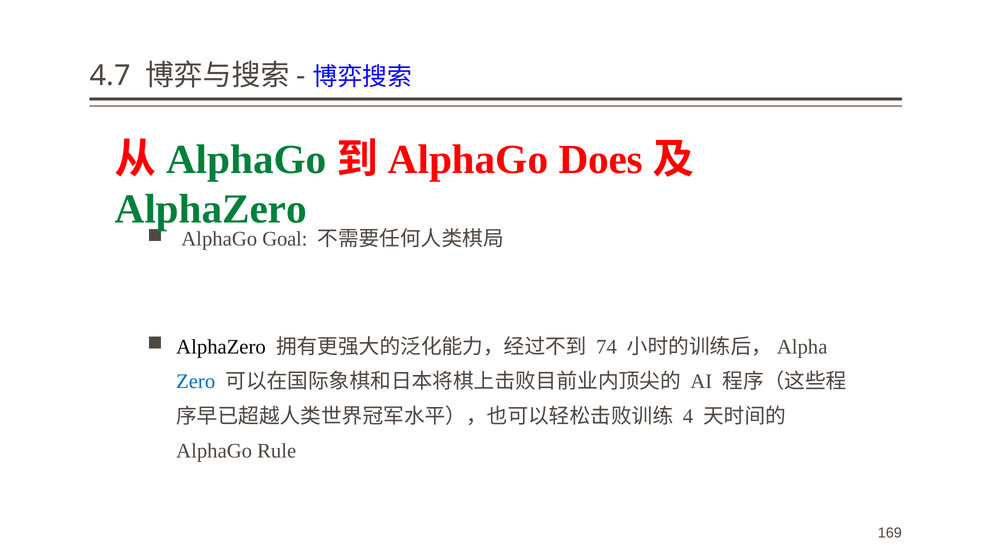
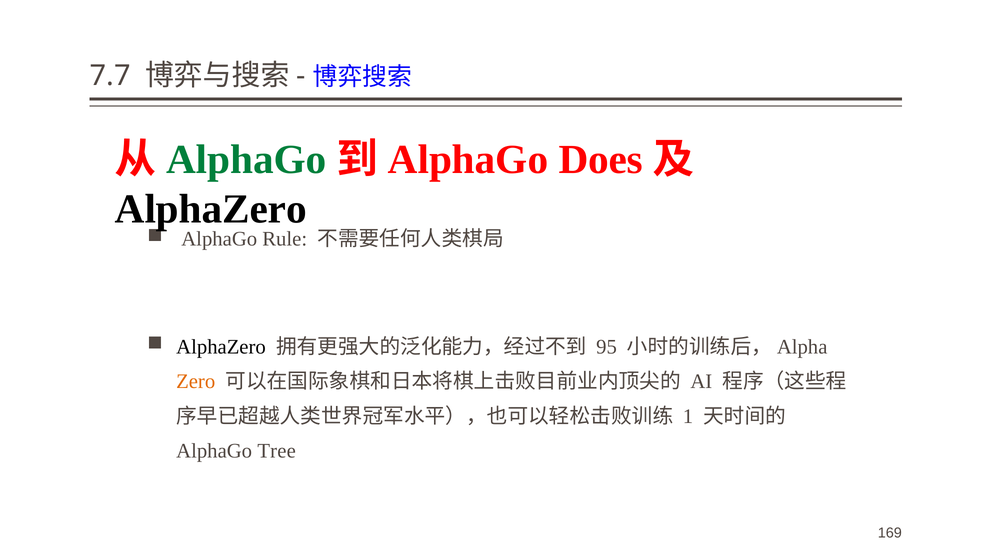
4.7: 4.7 -> 7.7
AlphaZero at (211, 209) colour: green -> black
Goal: Goal -> Rule
74: 74 -> 95
Zero colour: blue -> orange
4: 4 -> 1
Rule: Rule -> Tree
